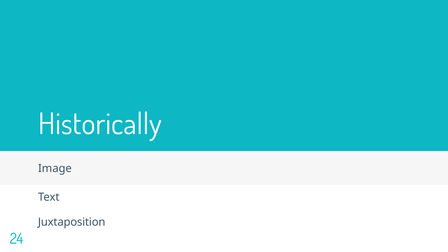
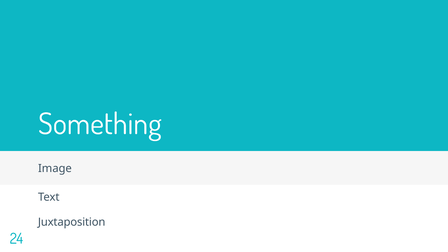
Historically: Historically -> Something
